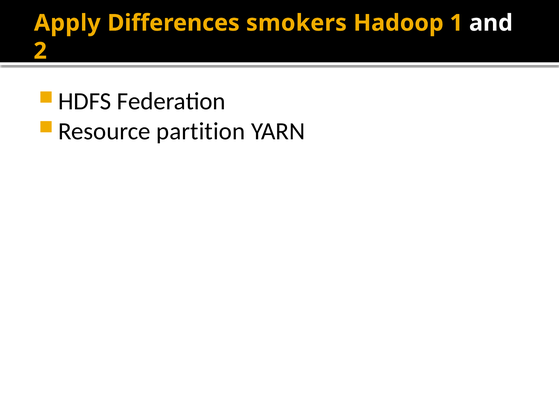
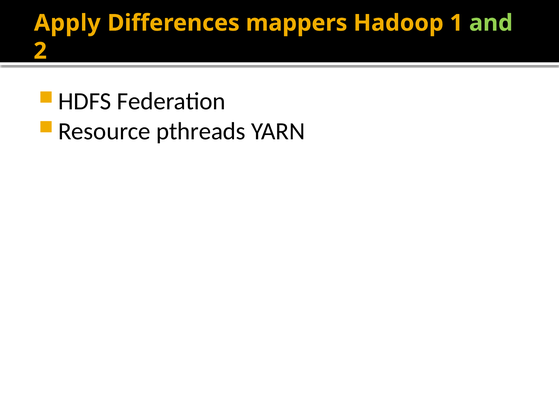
smokers: smokers -> mappers
and colour: white -> light green
partition: partition -> pthreads
